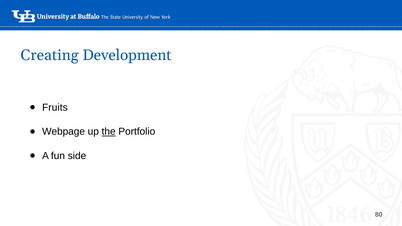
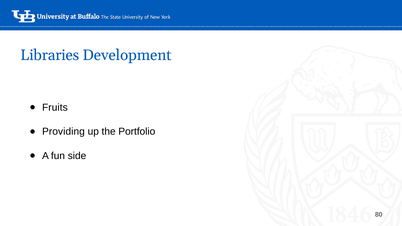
Creating: Creating -> Libraries
Webpage: Webpage -> Providing
the underline: present -> none
